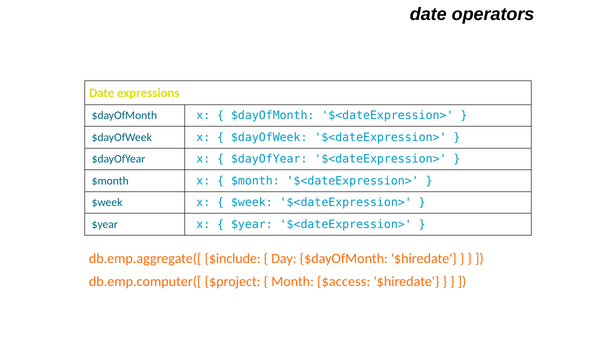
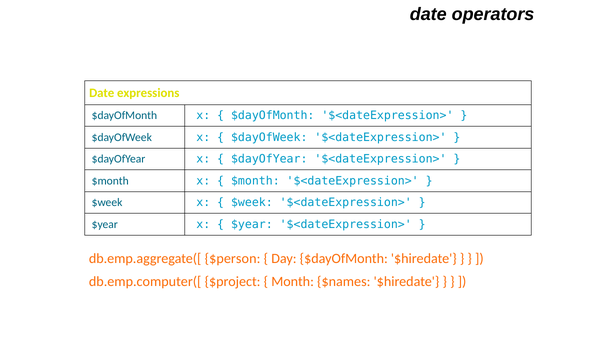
$include: $include -> $person
$access: $access -> $names
